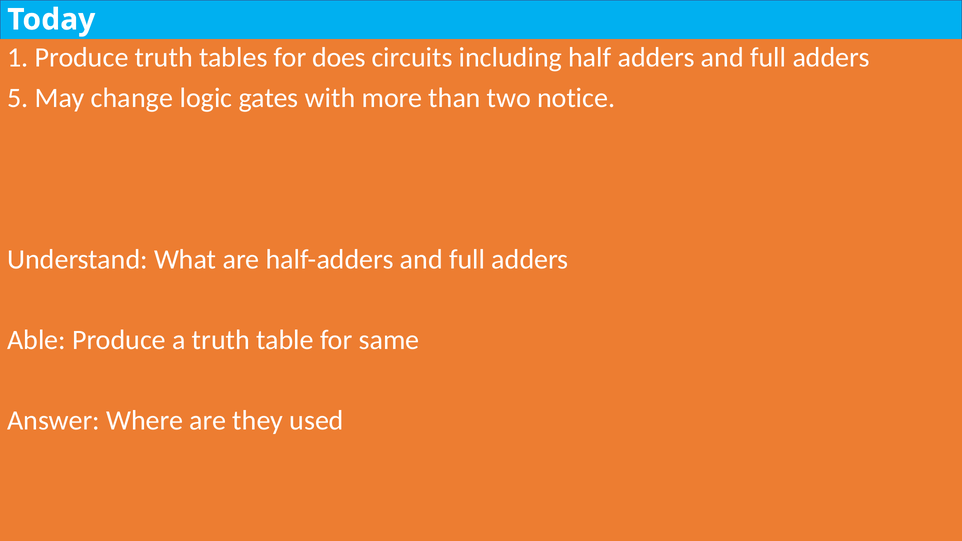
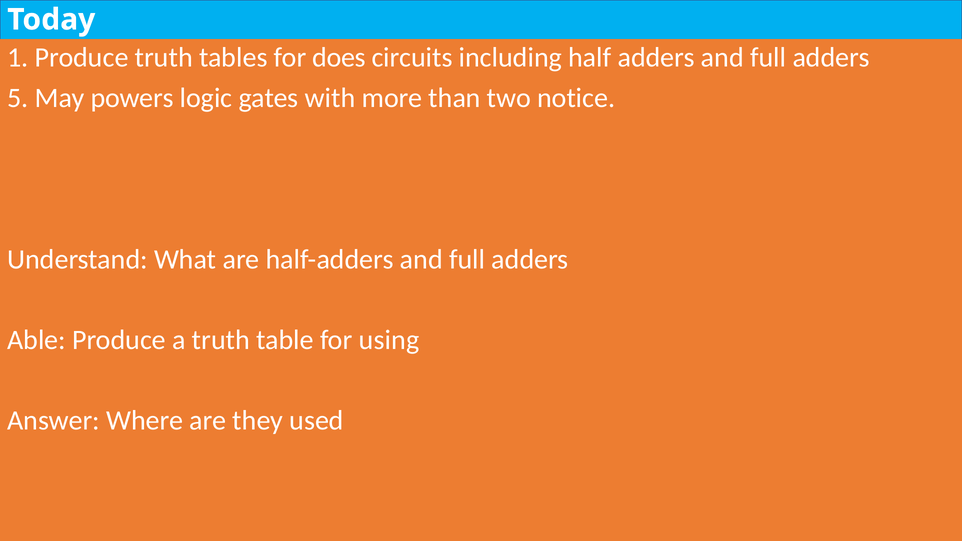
change: change -> powers
same: same -> using
